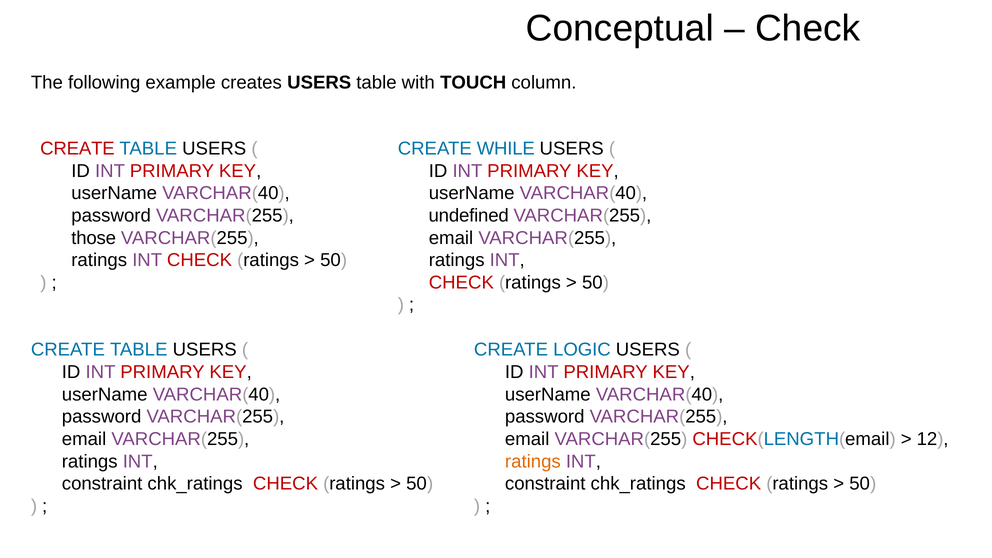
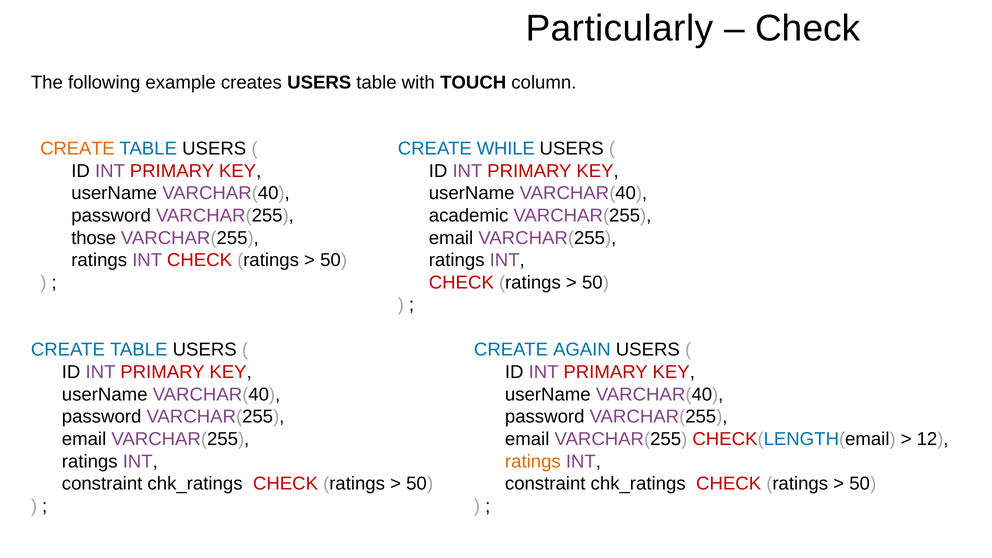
Conceptual: Conceptual -> Particularly
CREATE at (77, 149) colour: red -> orange
undefined: undefined -> academic
LOGIC: LOGIC -> AGAIN
